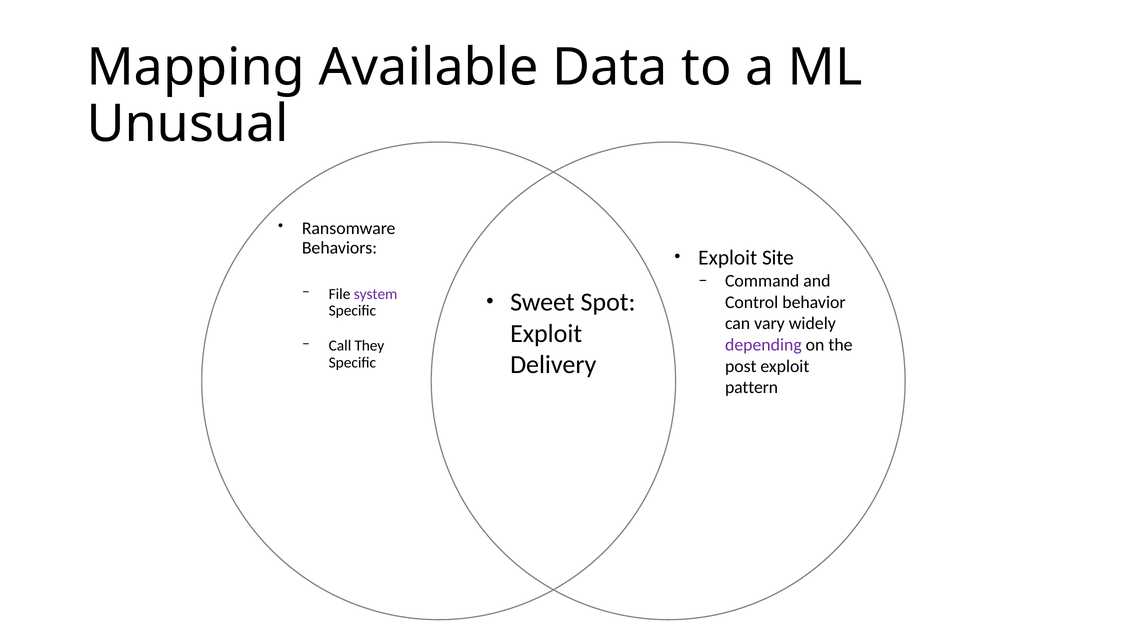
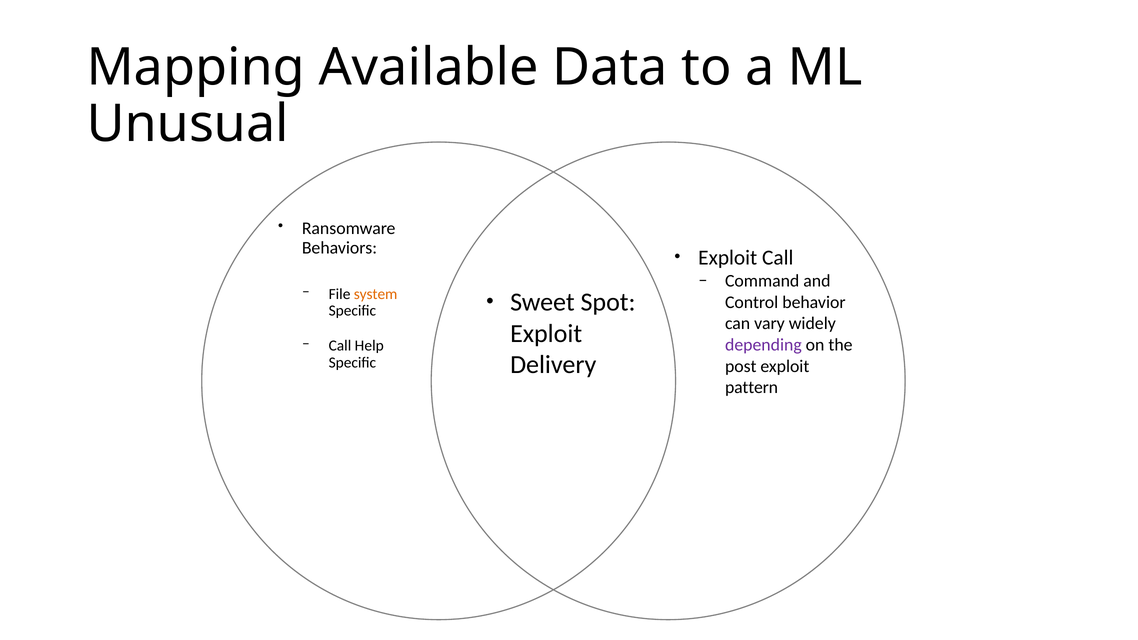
Exploit Site: Site -> Call
system colour: purple -> orange
They: They -> Help
